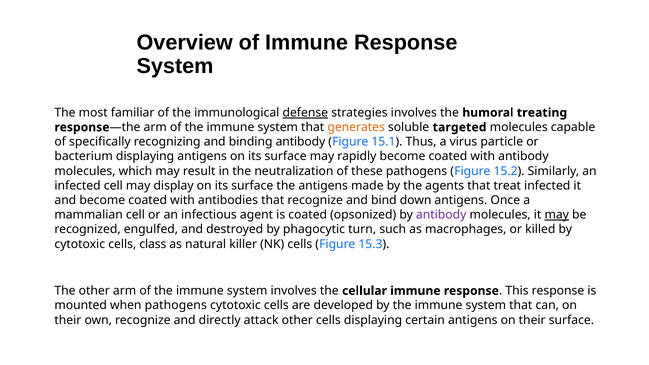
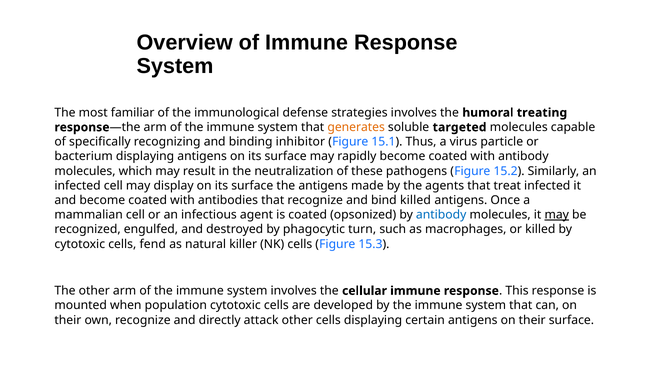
defense underline: present -> none
binding antibody: antibody -> inhibitor
bind down: down -> killed
antibody at (441, 215) colour: purple -> blue
class: class -> fend
when pathogens: pathogens -> population
